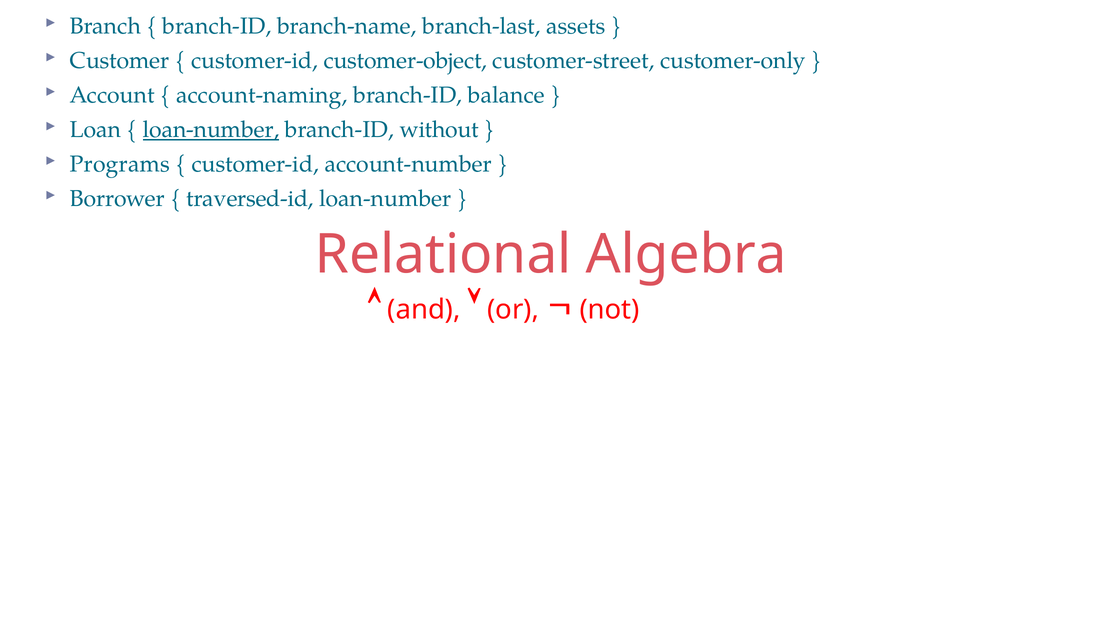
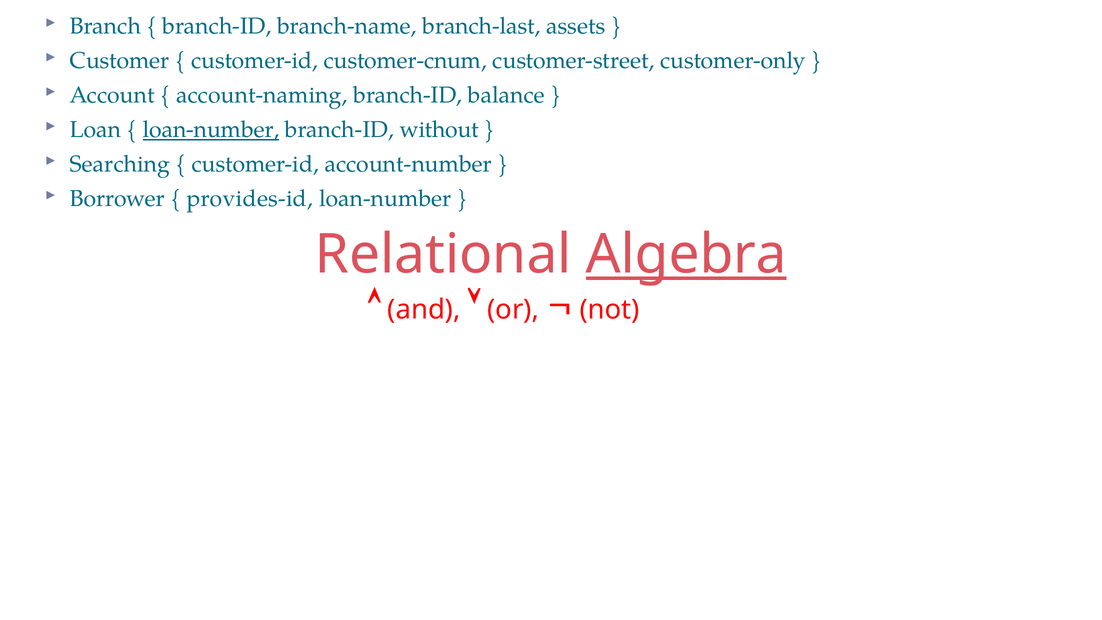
customer-object: customer-object -> customer-cnum
Programs: Programs -> Searching
traversed-id: traversed-id -> provides-id
Algebra underline: none -> present
